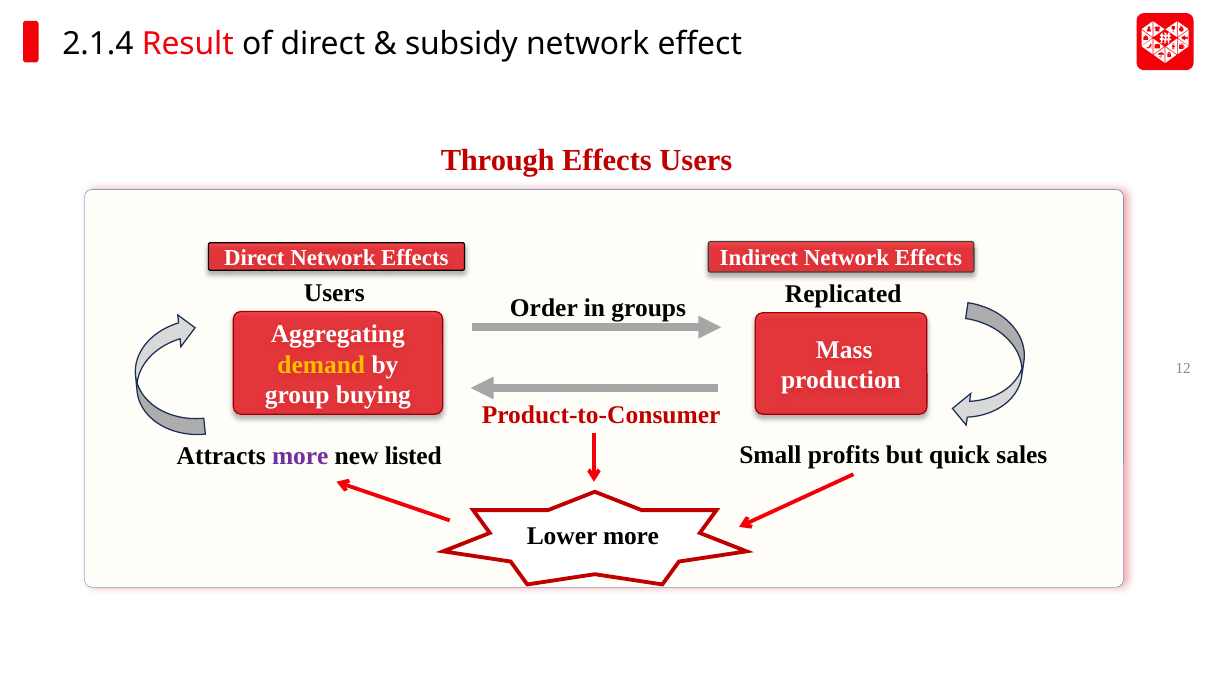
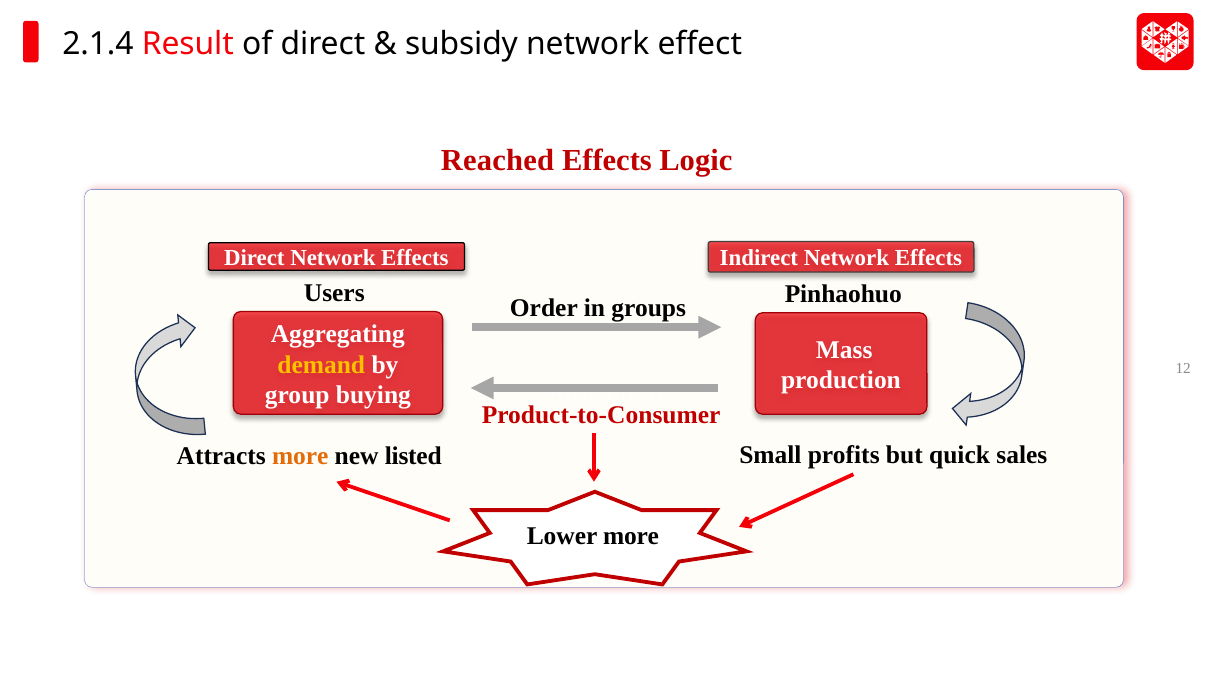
Through: Through -> Reached
Effects Users: Users -> Logic
Replicated: Replicated -> Pinhaohuo
more at (300, 455) colour: purple -> orange
